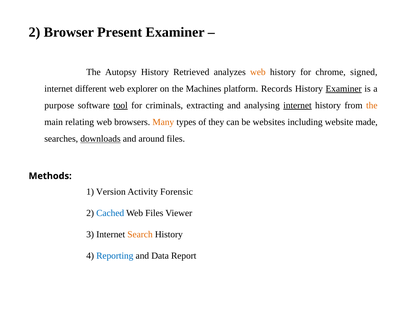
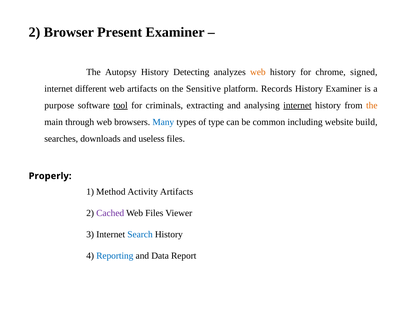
Retrieved: Retrieved -> Detecting
web explorer: explorer -> artifacts
Machines: Machines -> Sensitive
Examiner at (344, 89) underline: present -> none
relating: relating -> through
Many colour: orange -> blue
they: they -> type
websites: websites -> common
made: made -> build
downloads underline: present -> none
around: around -> useless
Methods: Methods -> Properly
Version: Version -> Method
Activity Forensic: Forensic -> Artifacts
Cached colour: blue -> purple
Search colour: orange -> blue
